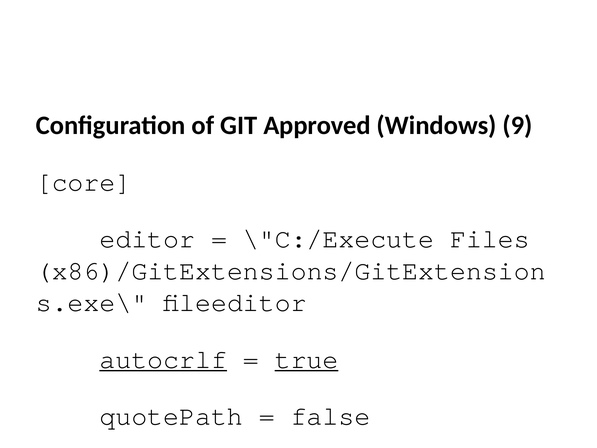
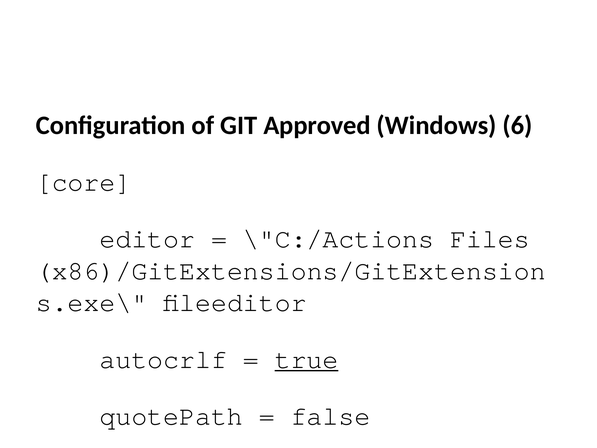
9: 9 -> 6
\"C:/Execute: \"C:/Execute -> \"C:/Actions
autocrlf underline: present -> none
